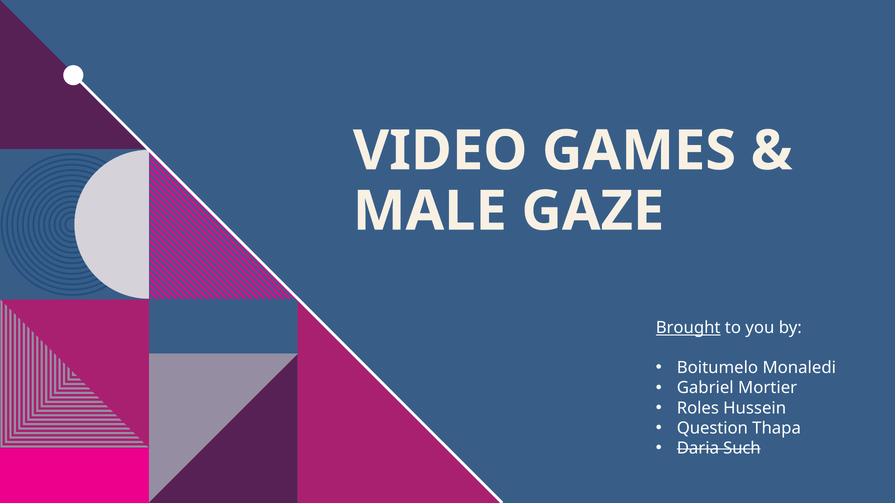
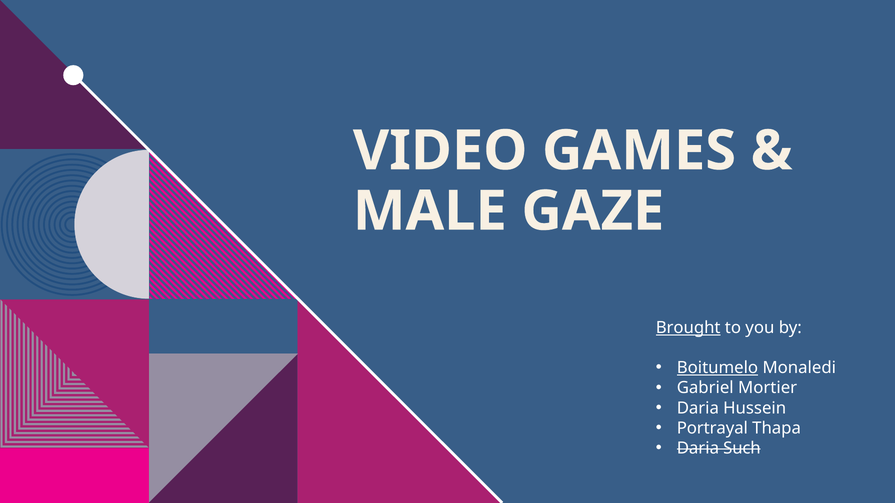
Boitumelo underline: none -> present
Roles at (698, 408): Roles -> Daria
Question: Question -> Portrayal
